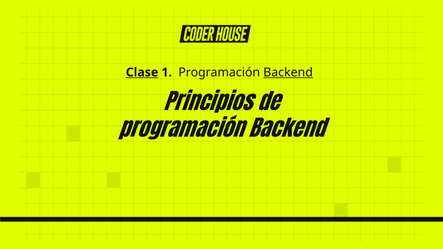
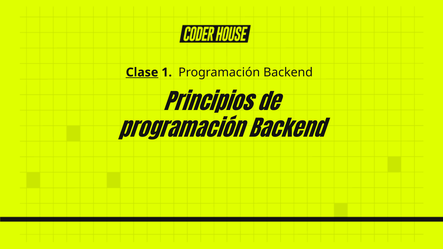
Backend at (288, 72) underline: present -> none
